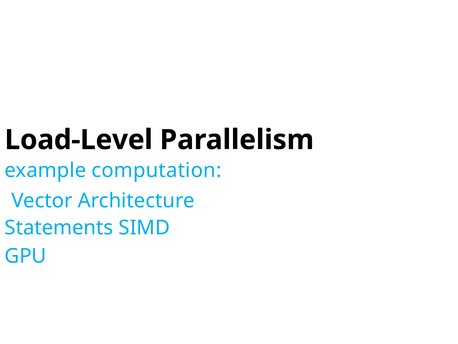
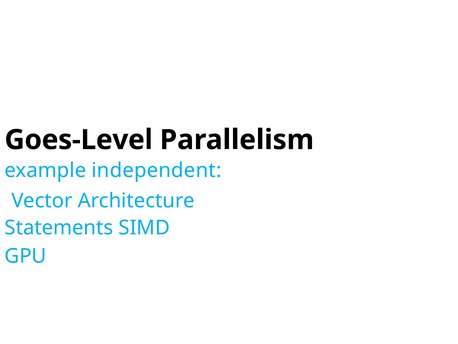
Load-Level: Load-Level -> Goes-Level
computation: computation -> independent
